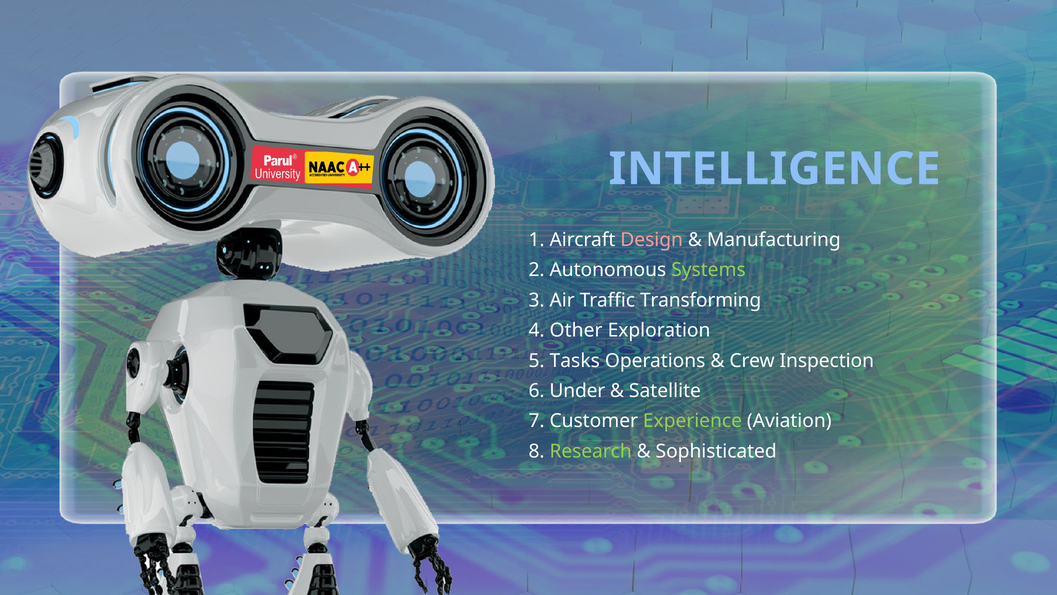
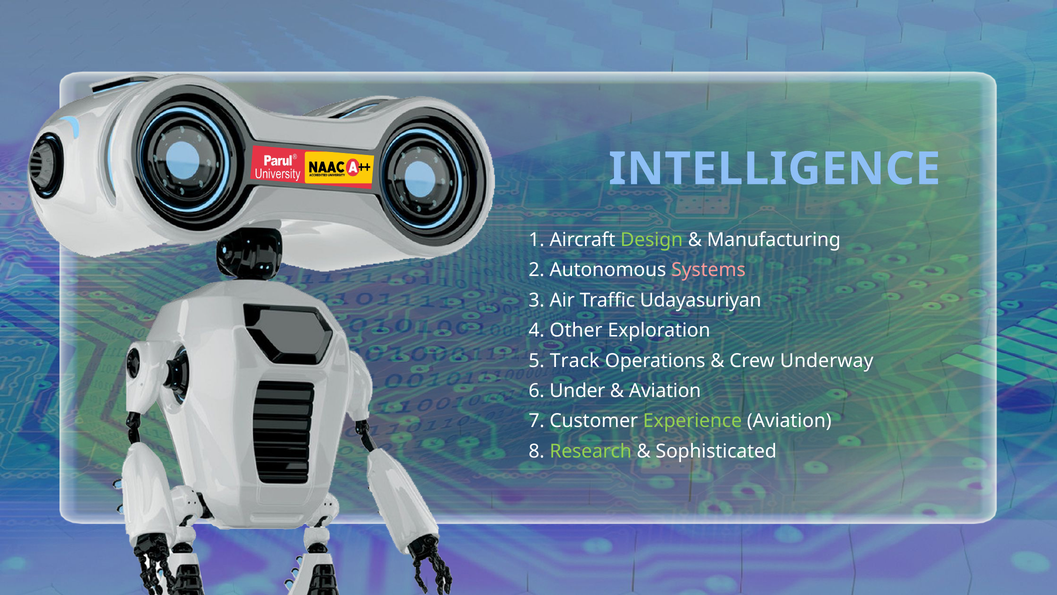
Design colour: pink -> light green
Systems colour: light green -> pink
Transforming: Transforming -> Udayasuriyan
Tasks: Tasks -> Track
Inspection: Inspection -> Underway
Satellite at (665, 391): Satellite -> Aviation
